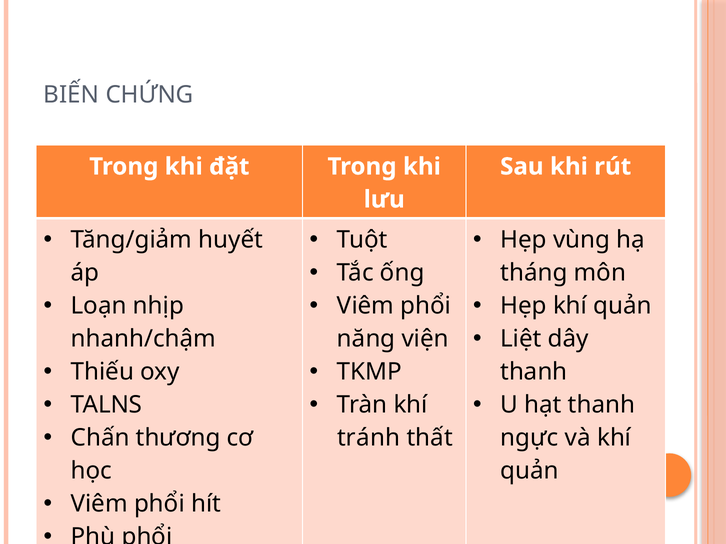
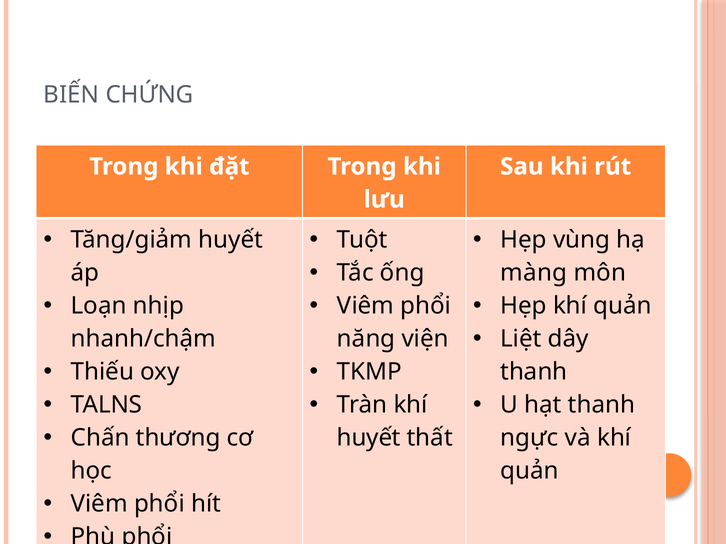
tháng: tháng -> màng
tránh at (369, 438): tránh -> huyết
